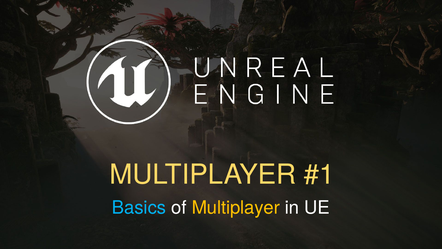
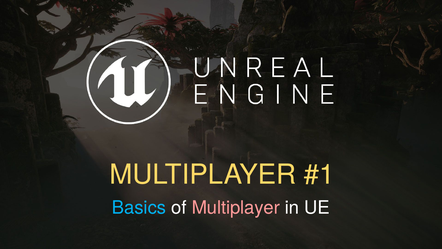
Multiplayer at (236, 208) colour: yellow -> pink
